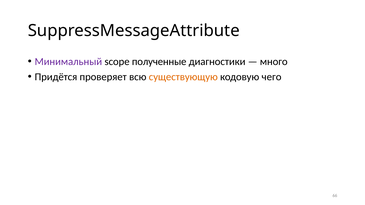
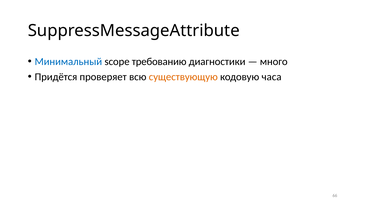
Минимальный colour: purple -> blue
полученные: полученные -> требованию
чего: чего -> часа
